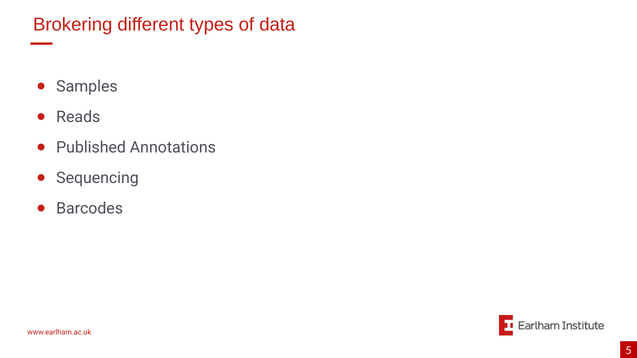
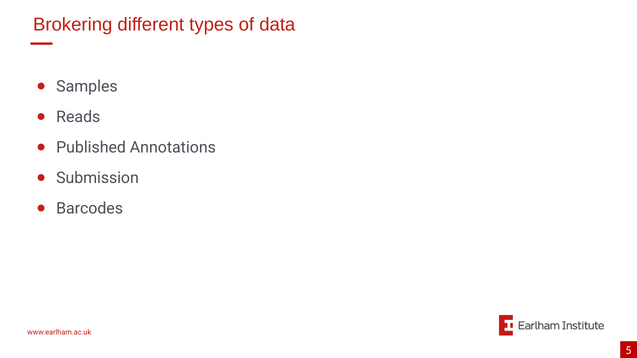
Sequencing: Sequencing -> Submission
